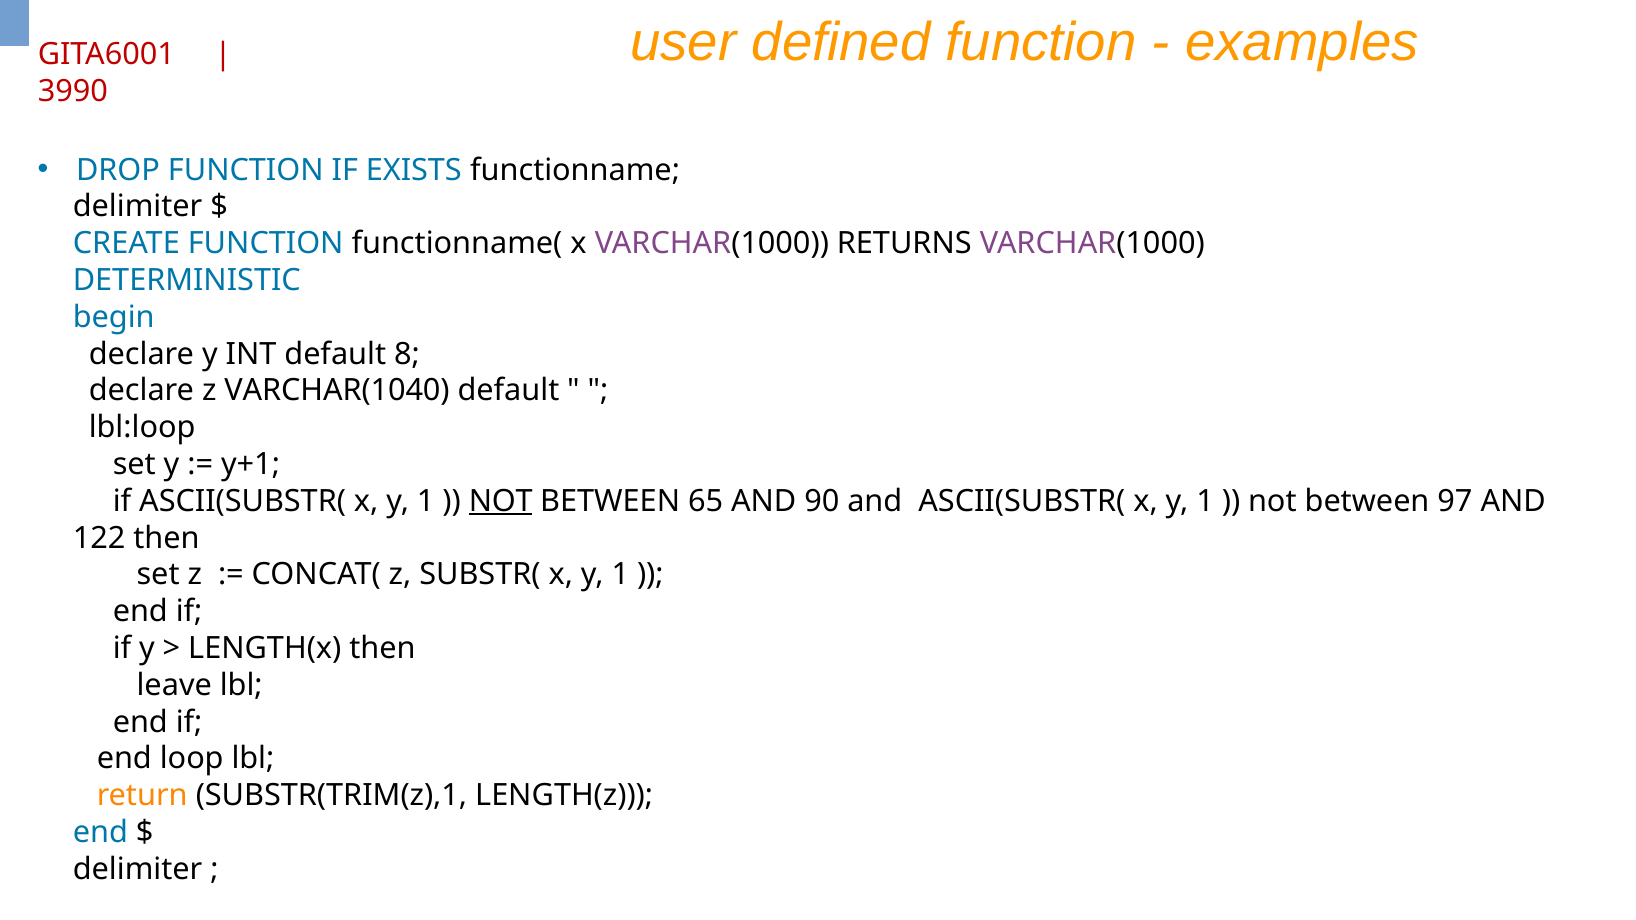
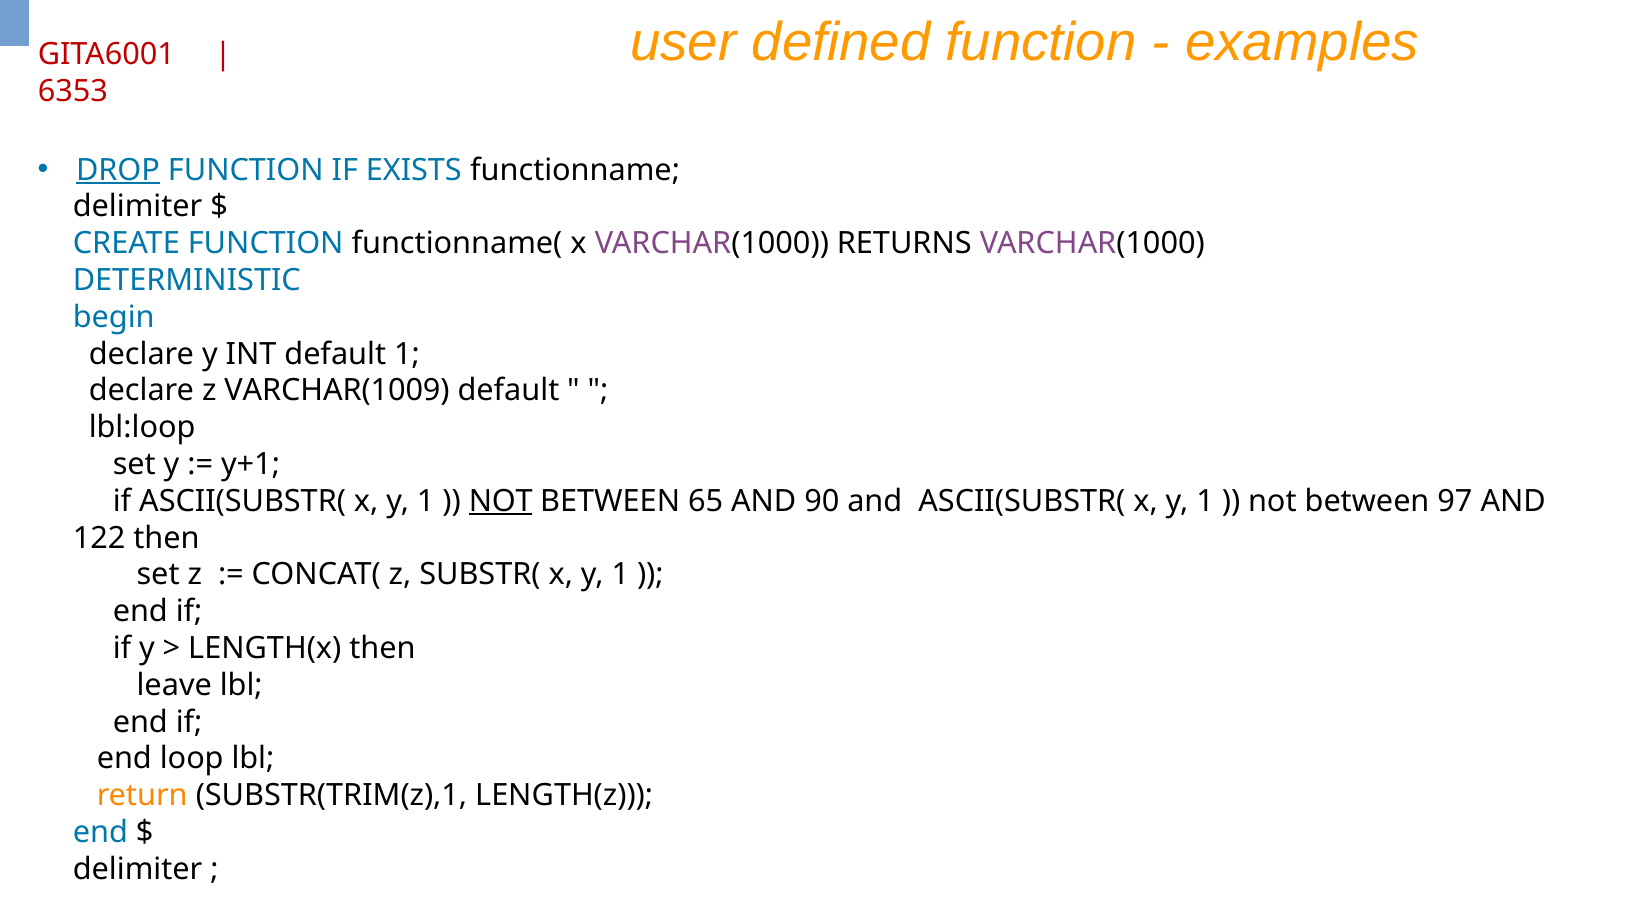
3990: 3990 -> 6353
DROP underline: none -> present
default 8: 8 -> 1
VARCHAR(1040: VARCHAR(1040 -> VARCHAR(1009
